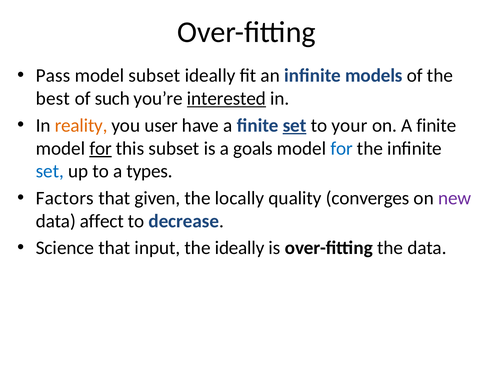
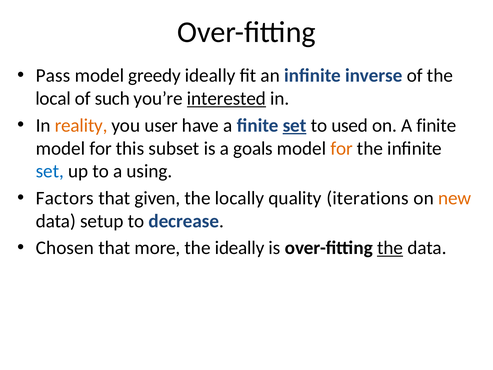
model subset: subset -> greedy
models: models -> inverse
best: best -> local
your: your -> used
for at (101, 148) underline: present -> none
for at (342, 148) colour: blue -> orange
types: types -> using
converges: converges -> iterations
new colour: purple -> orange
affect: affect -> setup
Science: Science -> Chosen
input: input -> more
the at (390, 248) underline: none -> present
